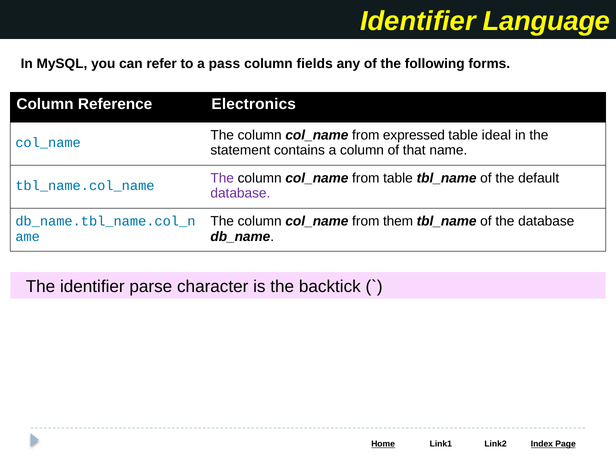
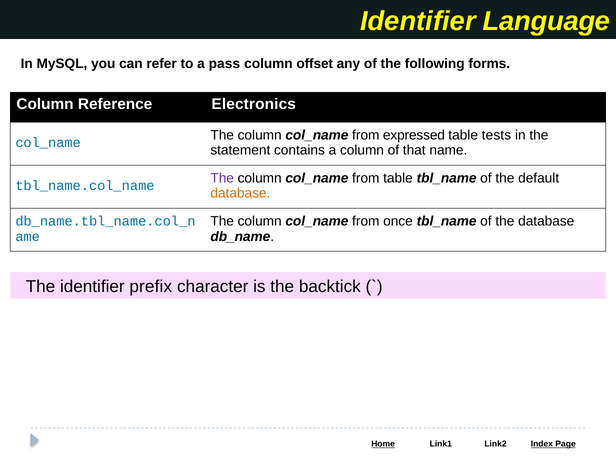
fields: fields -> offset
ideal: ideal -> tests
database at (240, 193) colour: purple -> orange
them: them -> once
parse: parse -> prefix
